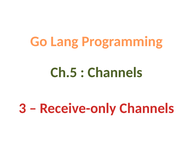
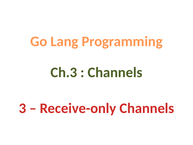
Ch.5: Ch.5 -> Ch.3
